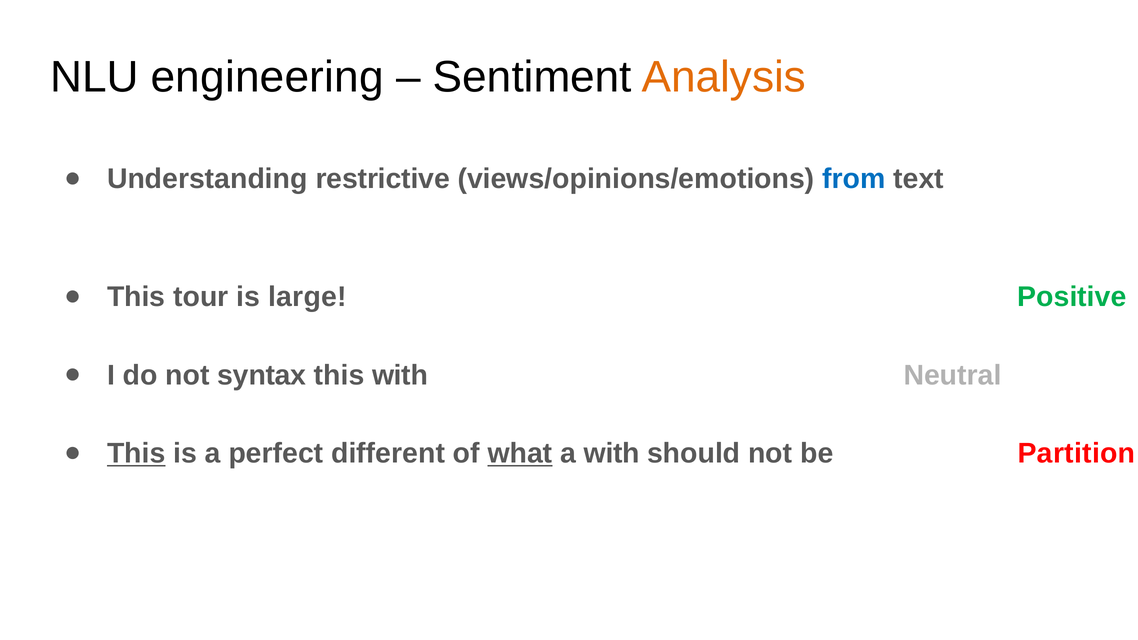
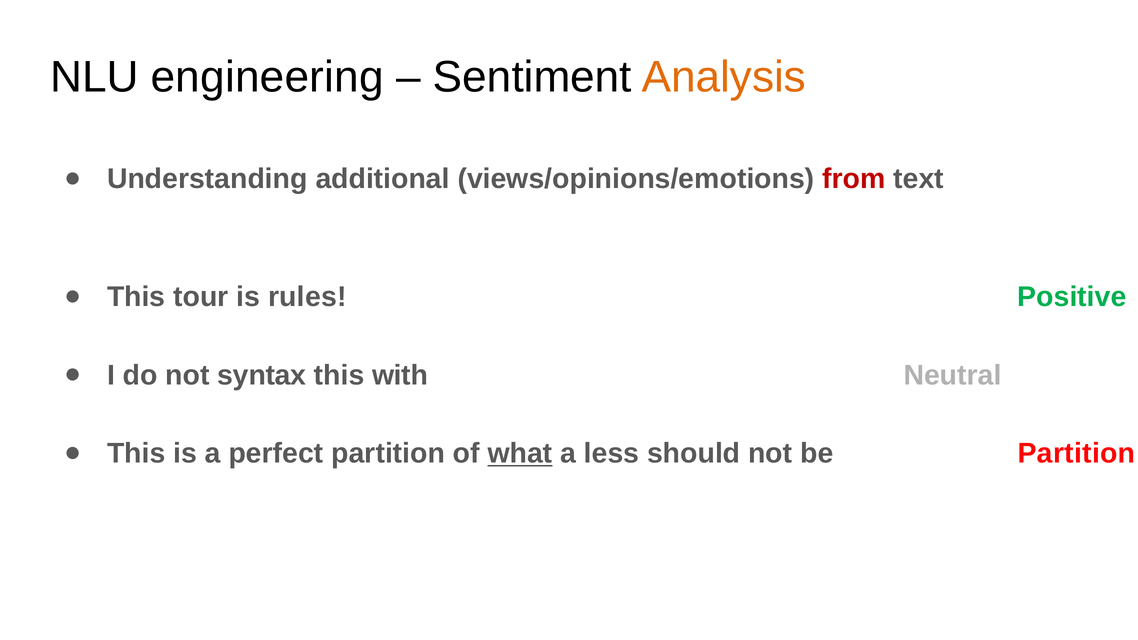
restrictive: restrictive -> additional
from colour: blue -> red
large: large -> rules
This at (136, 454) underline: present -> none
perfect different: different -> partition
a with: with -> less
